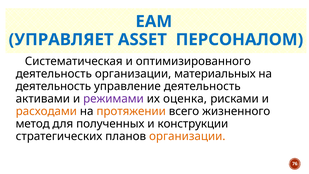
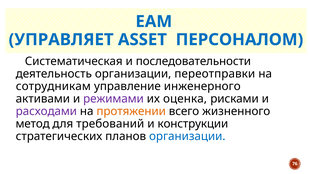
оптимизированного: оптимизированного -> последовательности
материальных: материальных -> переотправки
деятельность at (53, 86): деятельность -> сотрудникам
управление деятельность: деятельность -> инженерного
расходами colour: orange -> purple
полученных: полученных -> требований
организации at (187, 136) colour: orange -> blue
